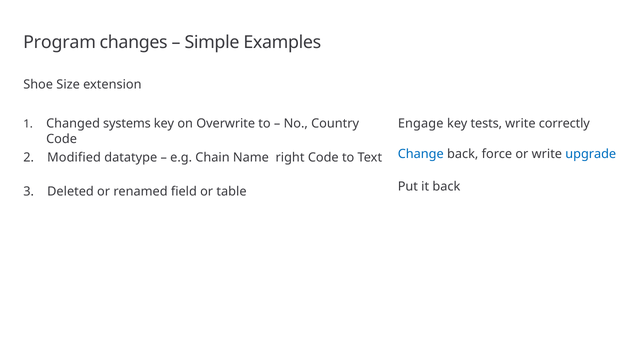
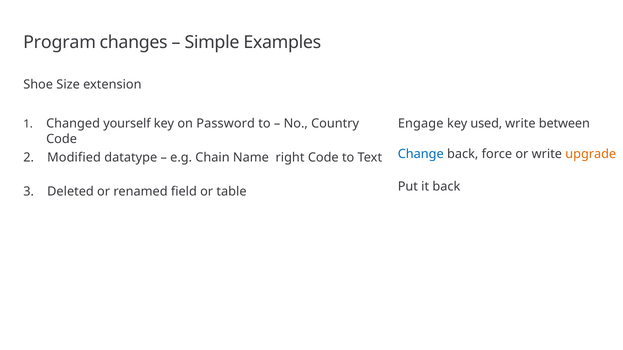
tests: tests -> used
correctly: correctly -> between
systems: systems -> yourself
Overwrite: Overwrite -> Password
upgrade colour: blue -> orange
